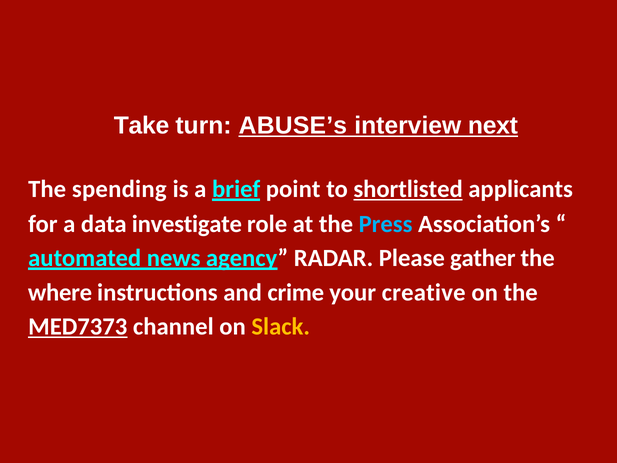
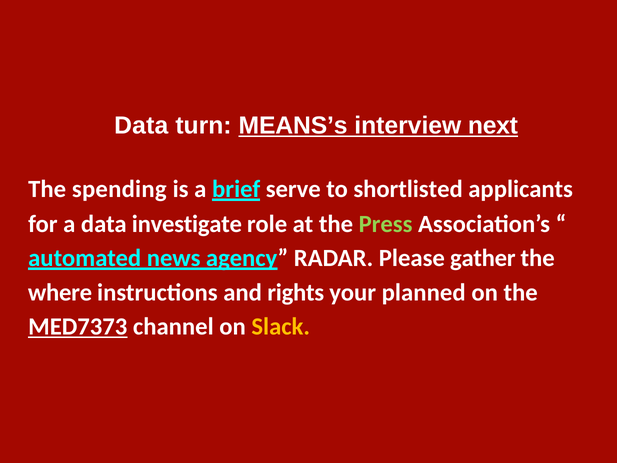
Take at (142, 125): Take -> Data
ABUSE’s: ABUSE’s -> MEANS’s
point: point -> serve
shortlisted underline: present -> none
Press colour: light blue -> light green
crime: crime -> rights
creative: creative -> planned
